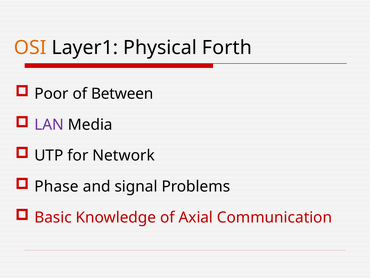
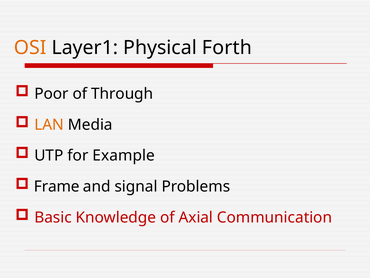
Between: Between -> Through
LAN colour: purple -> orange
Network: Network -> Example
Phase: Phase -> Frame
